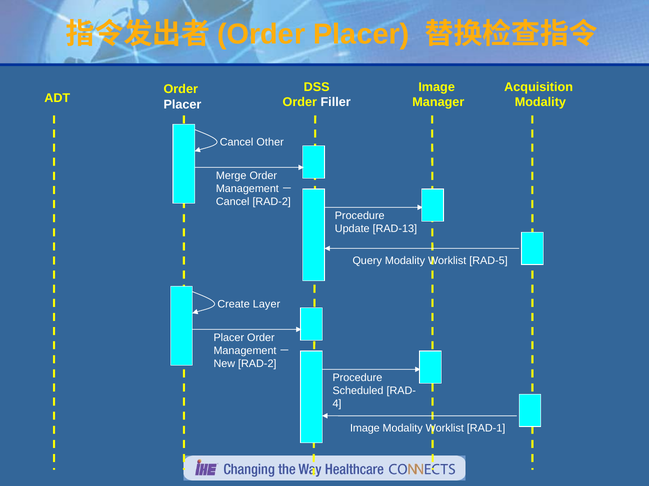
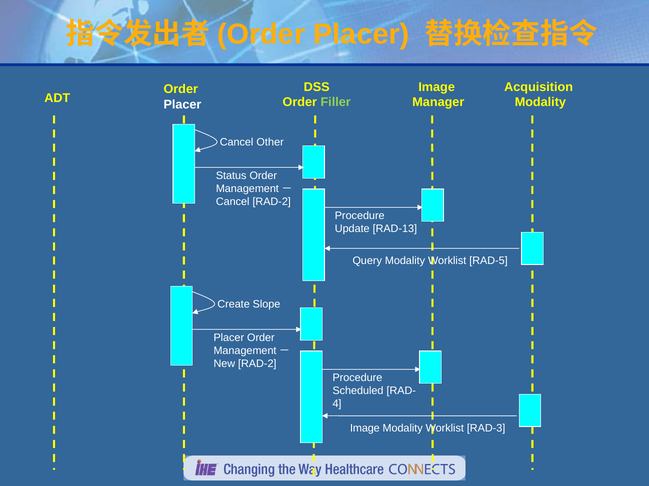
Filler colour: white -> light green
Merge: Merge -> Status
Layer: Layer -> Slope
RAD-1: RAD-1 -> RAD-3
